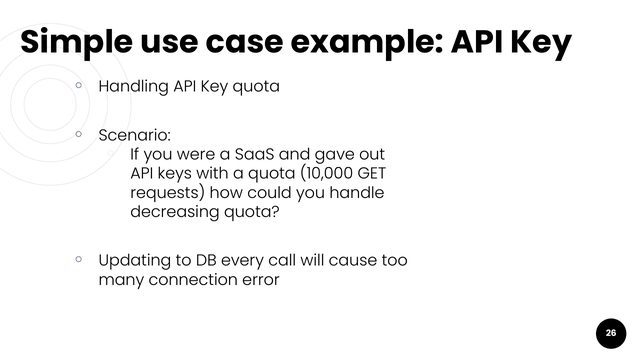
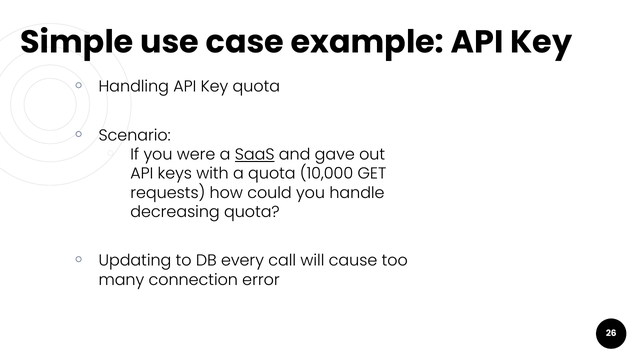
SaaS underline: none -> present
